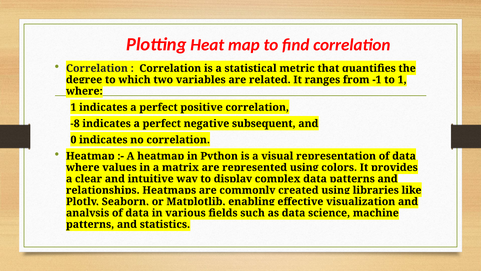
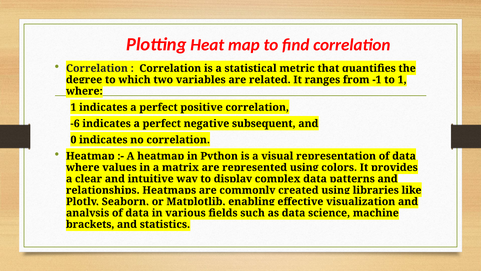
-8: -8 -> -6
patterns at (90, 224): patterns -> brackets
